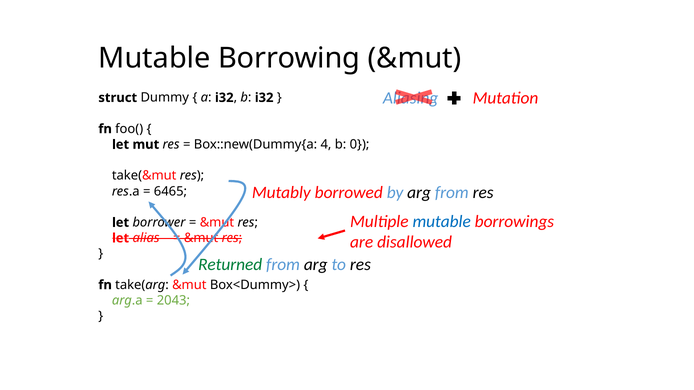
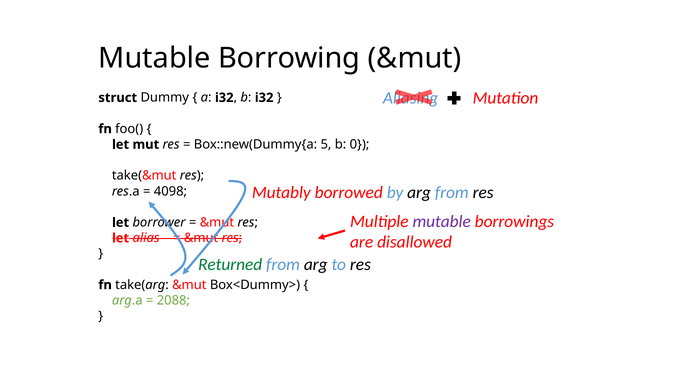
4: 4 -> 5
6465: 6465 -> 4098
mutable at (442, 222) colour: blue -> purple
2043: 2043 -> 2088
